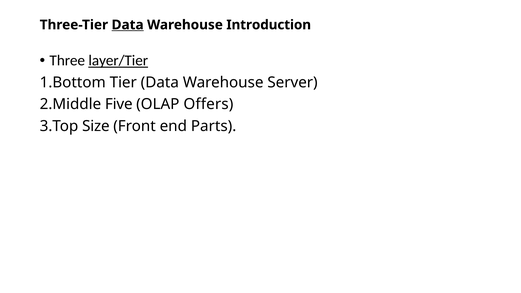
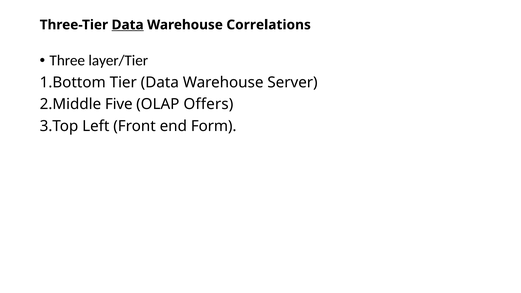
Introduction: Introduction -> Correlations
layer/Tier underline: present -> none
Size: Size -> Left
Parts: Parts -> Form
